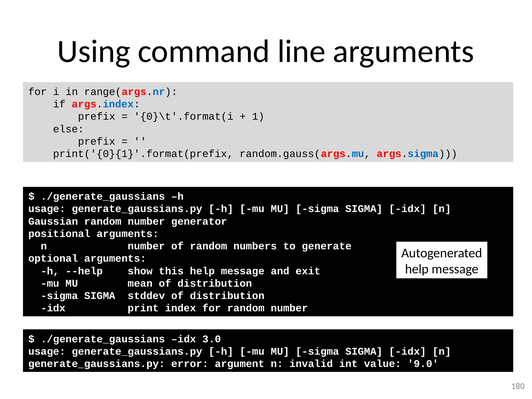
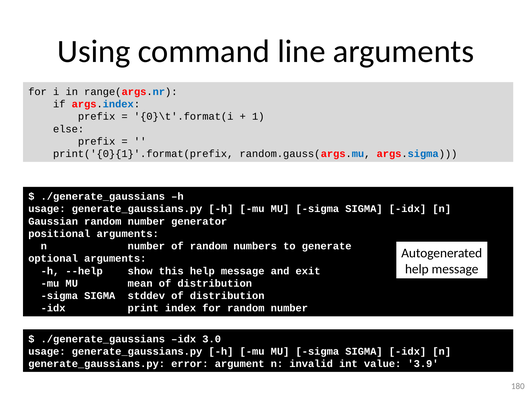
9.0: 9.0 -> 3.9
